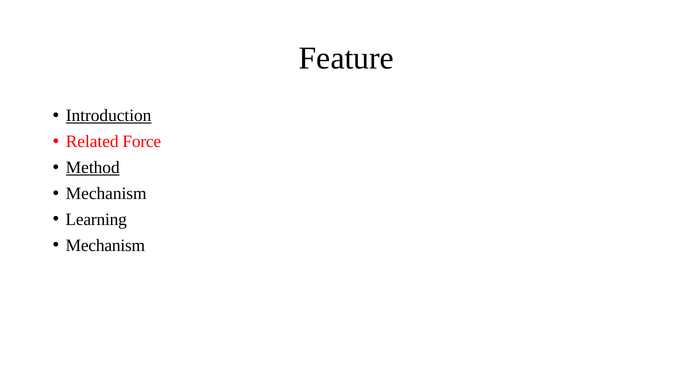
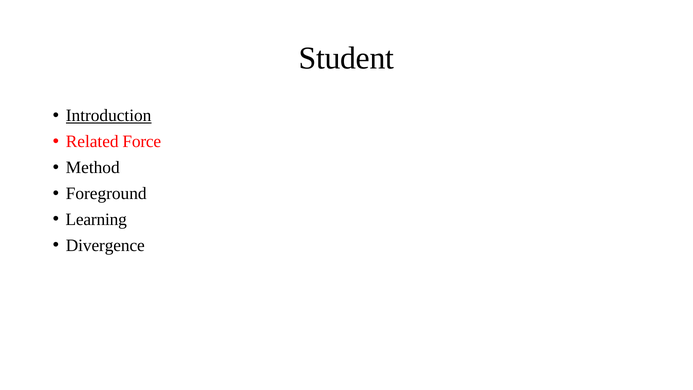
Feature: Feature -> Student
Method underline: present -> none
Mechanism at (106, 193): Mechanism -> Foreground
Mechanism at (105, 245): Mechanism -> Divergence
